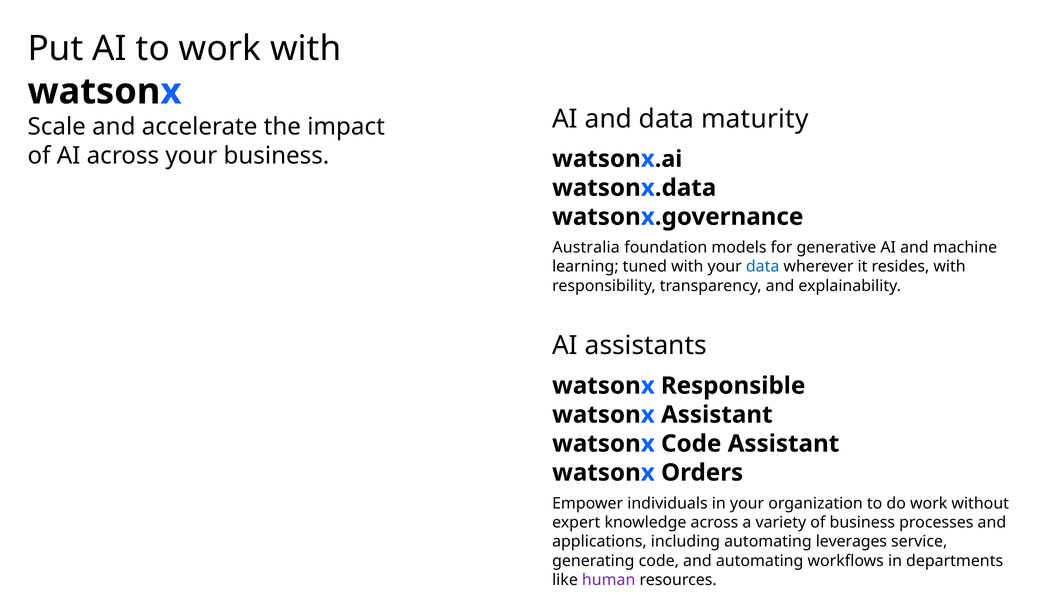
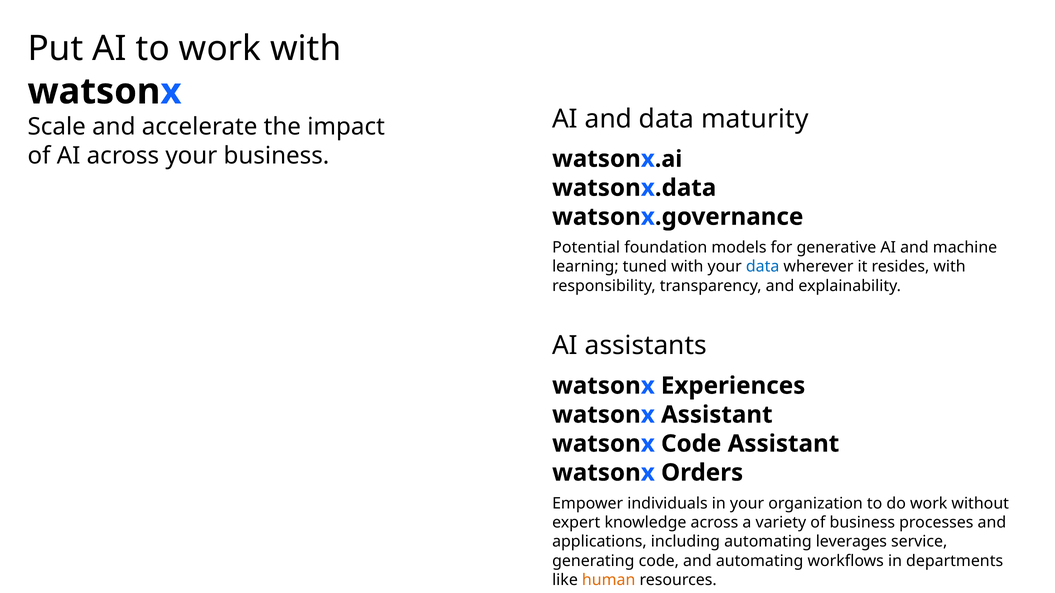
Australia: Australia -> Potential
Responsible: Responsible -> Experiences
human colour: purple -> orange
